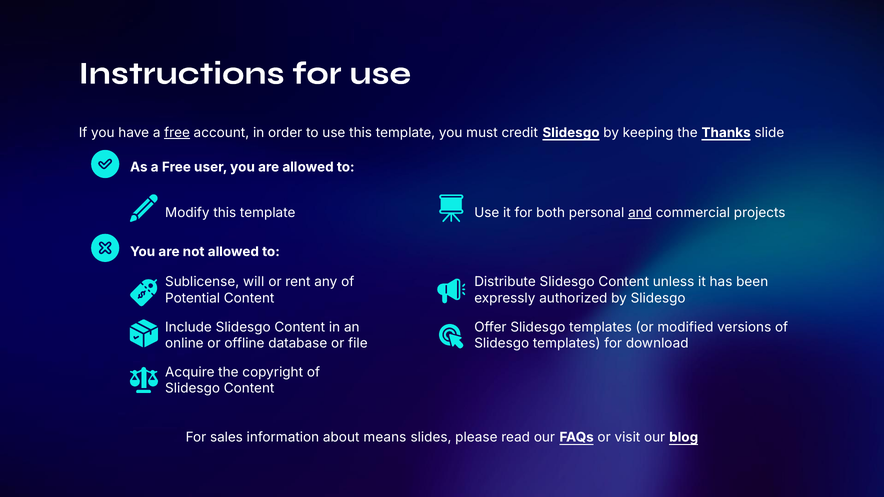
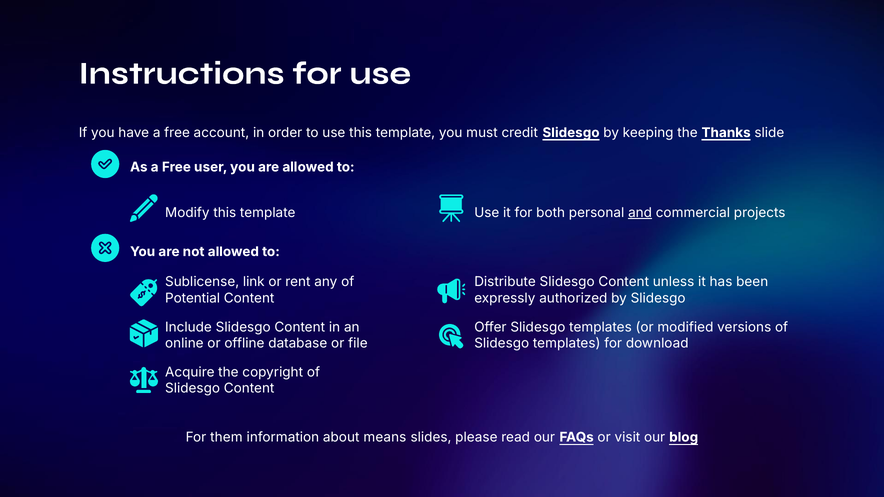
free at (177, 133) underline: present -> none
will: will -> link
sales: sales -> them
